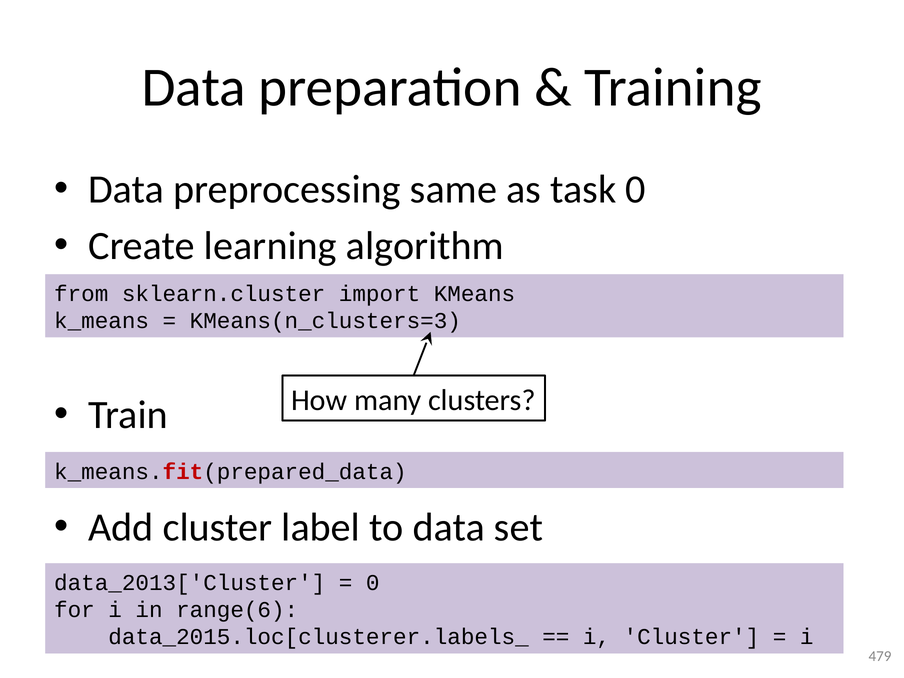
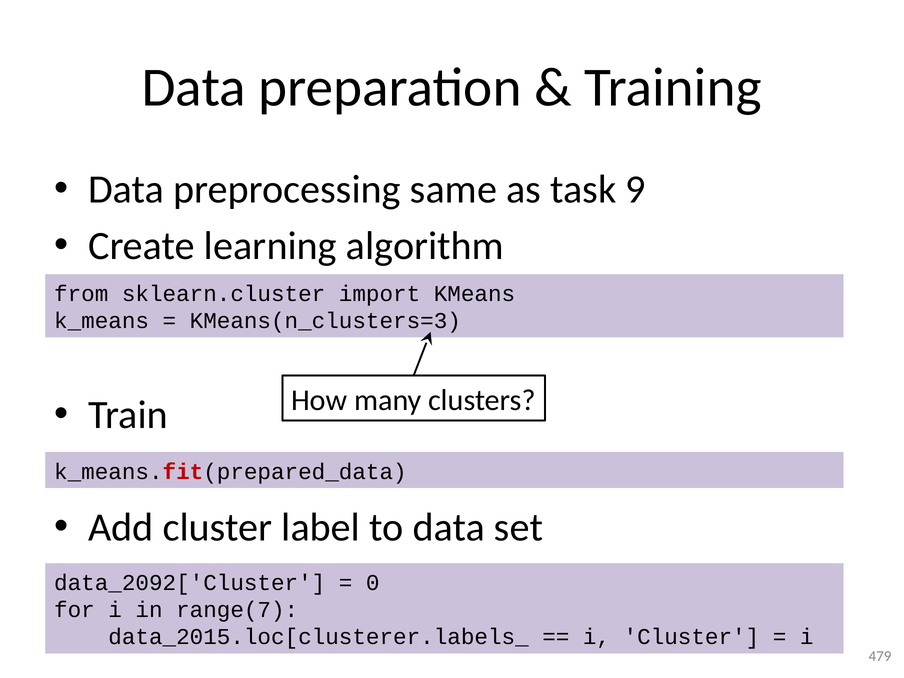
task 0: 0 -> 9
data_2013['Cluster: data_2013['Cluster -> data_2092['Cluster
range(6: range(6 -> range(7
